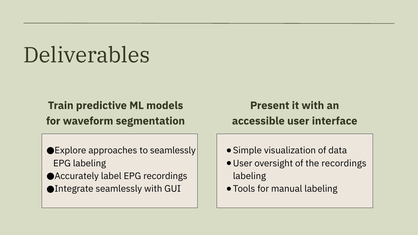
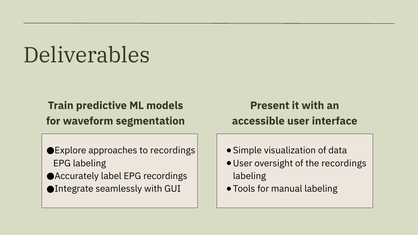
to seamlessly: seamlessly -> recordings
